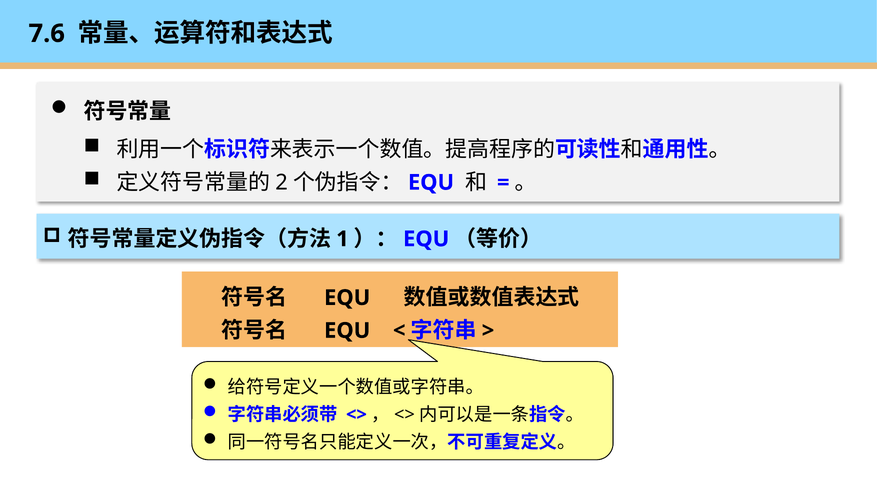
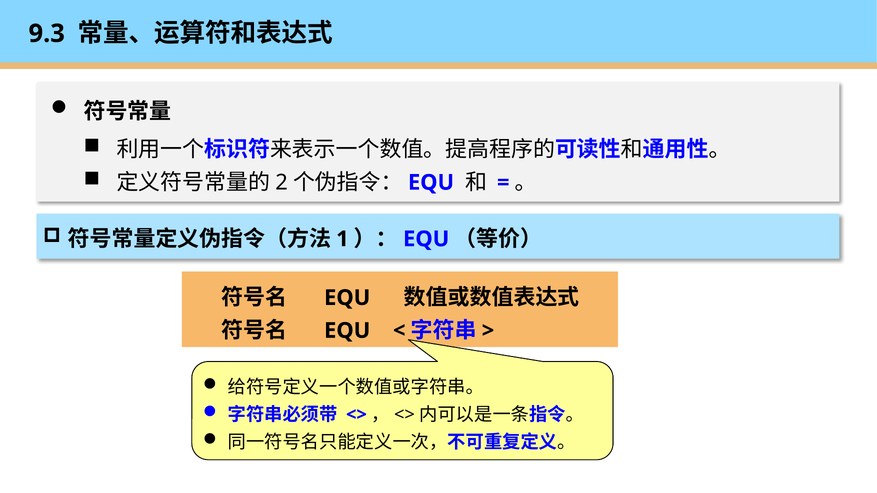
7.6: 7.6 -> 9.3
